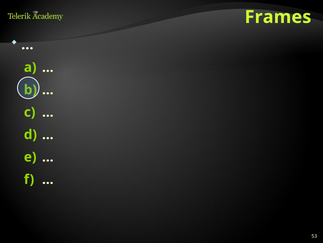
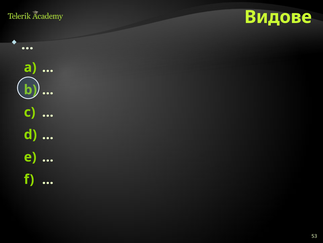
Frames: Frames -> Видове
